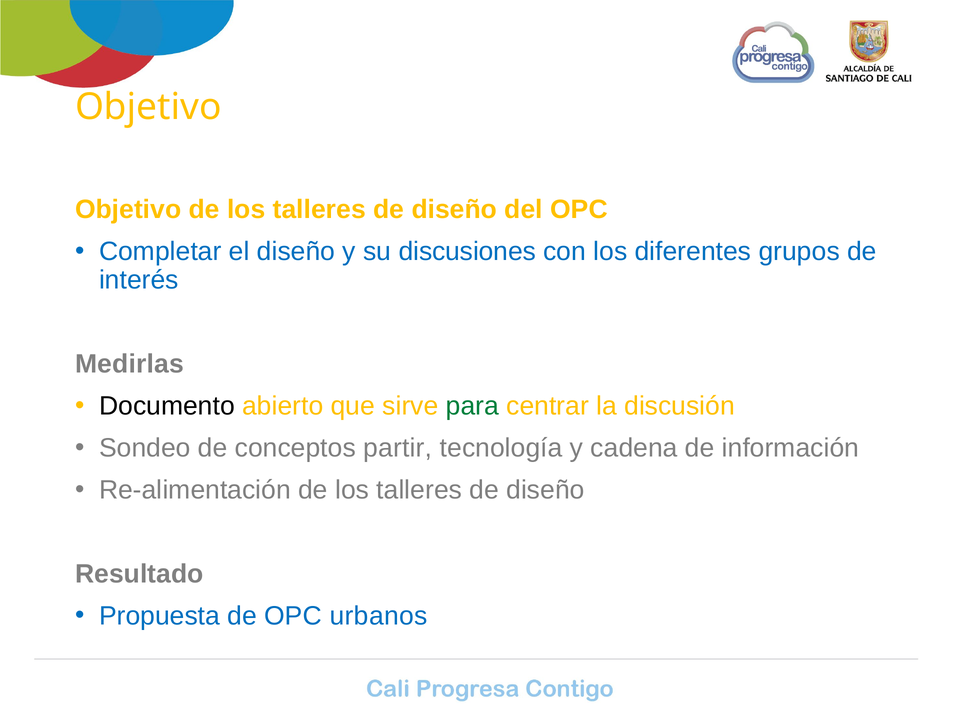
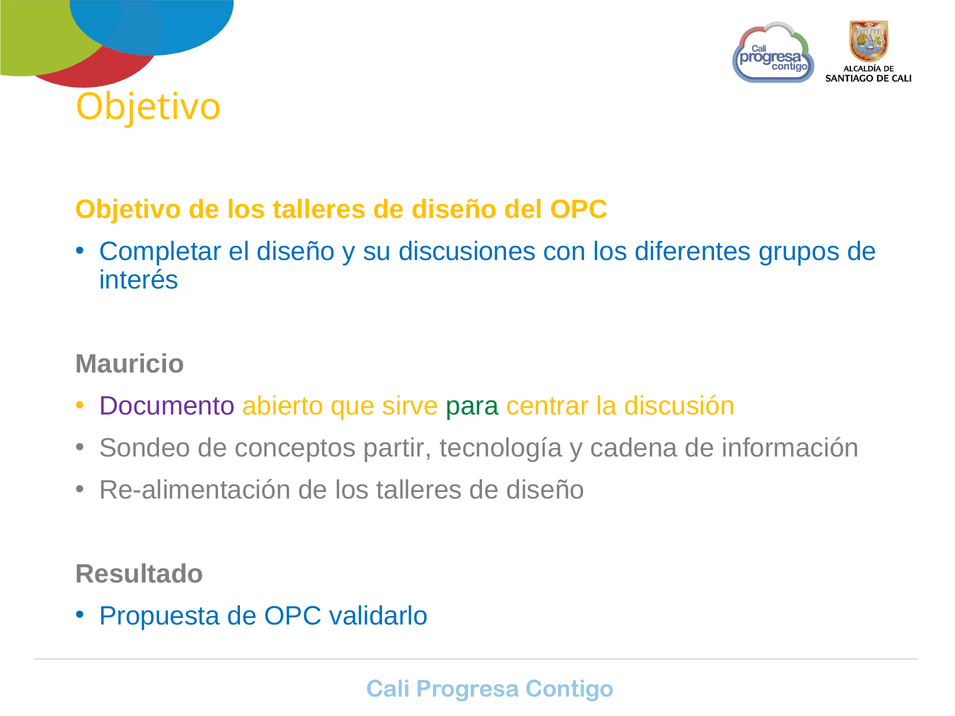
Medirlas: Medirlas -> Mauricio
Documento colour: black -> purple
urbanos: urbanos -> validarlo
